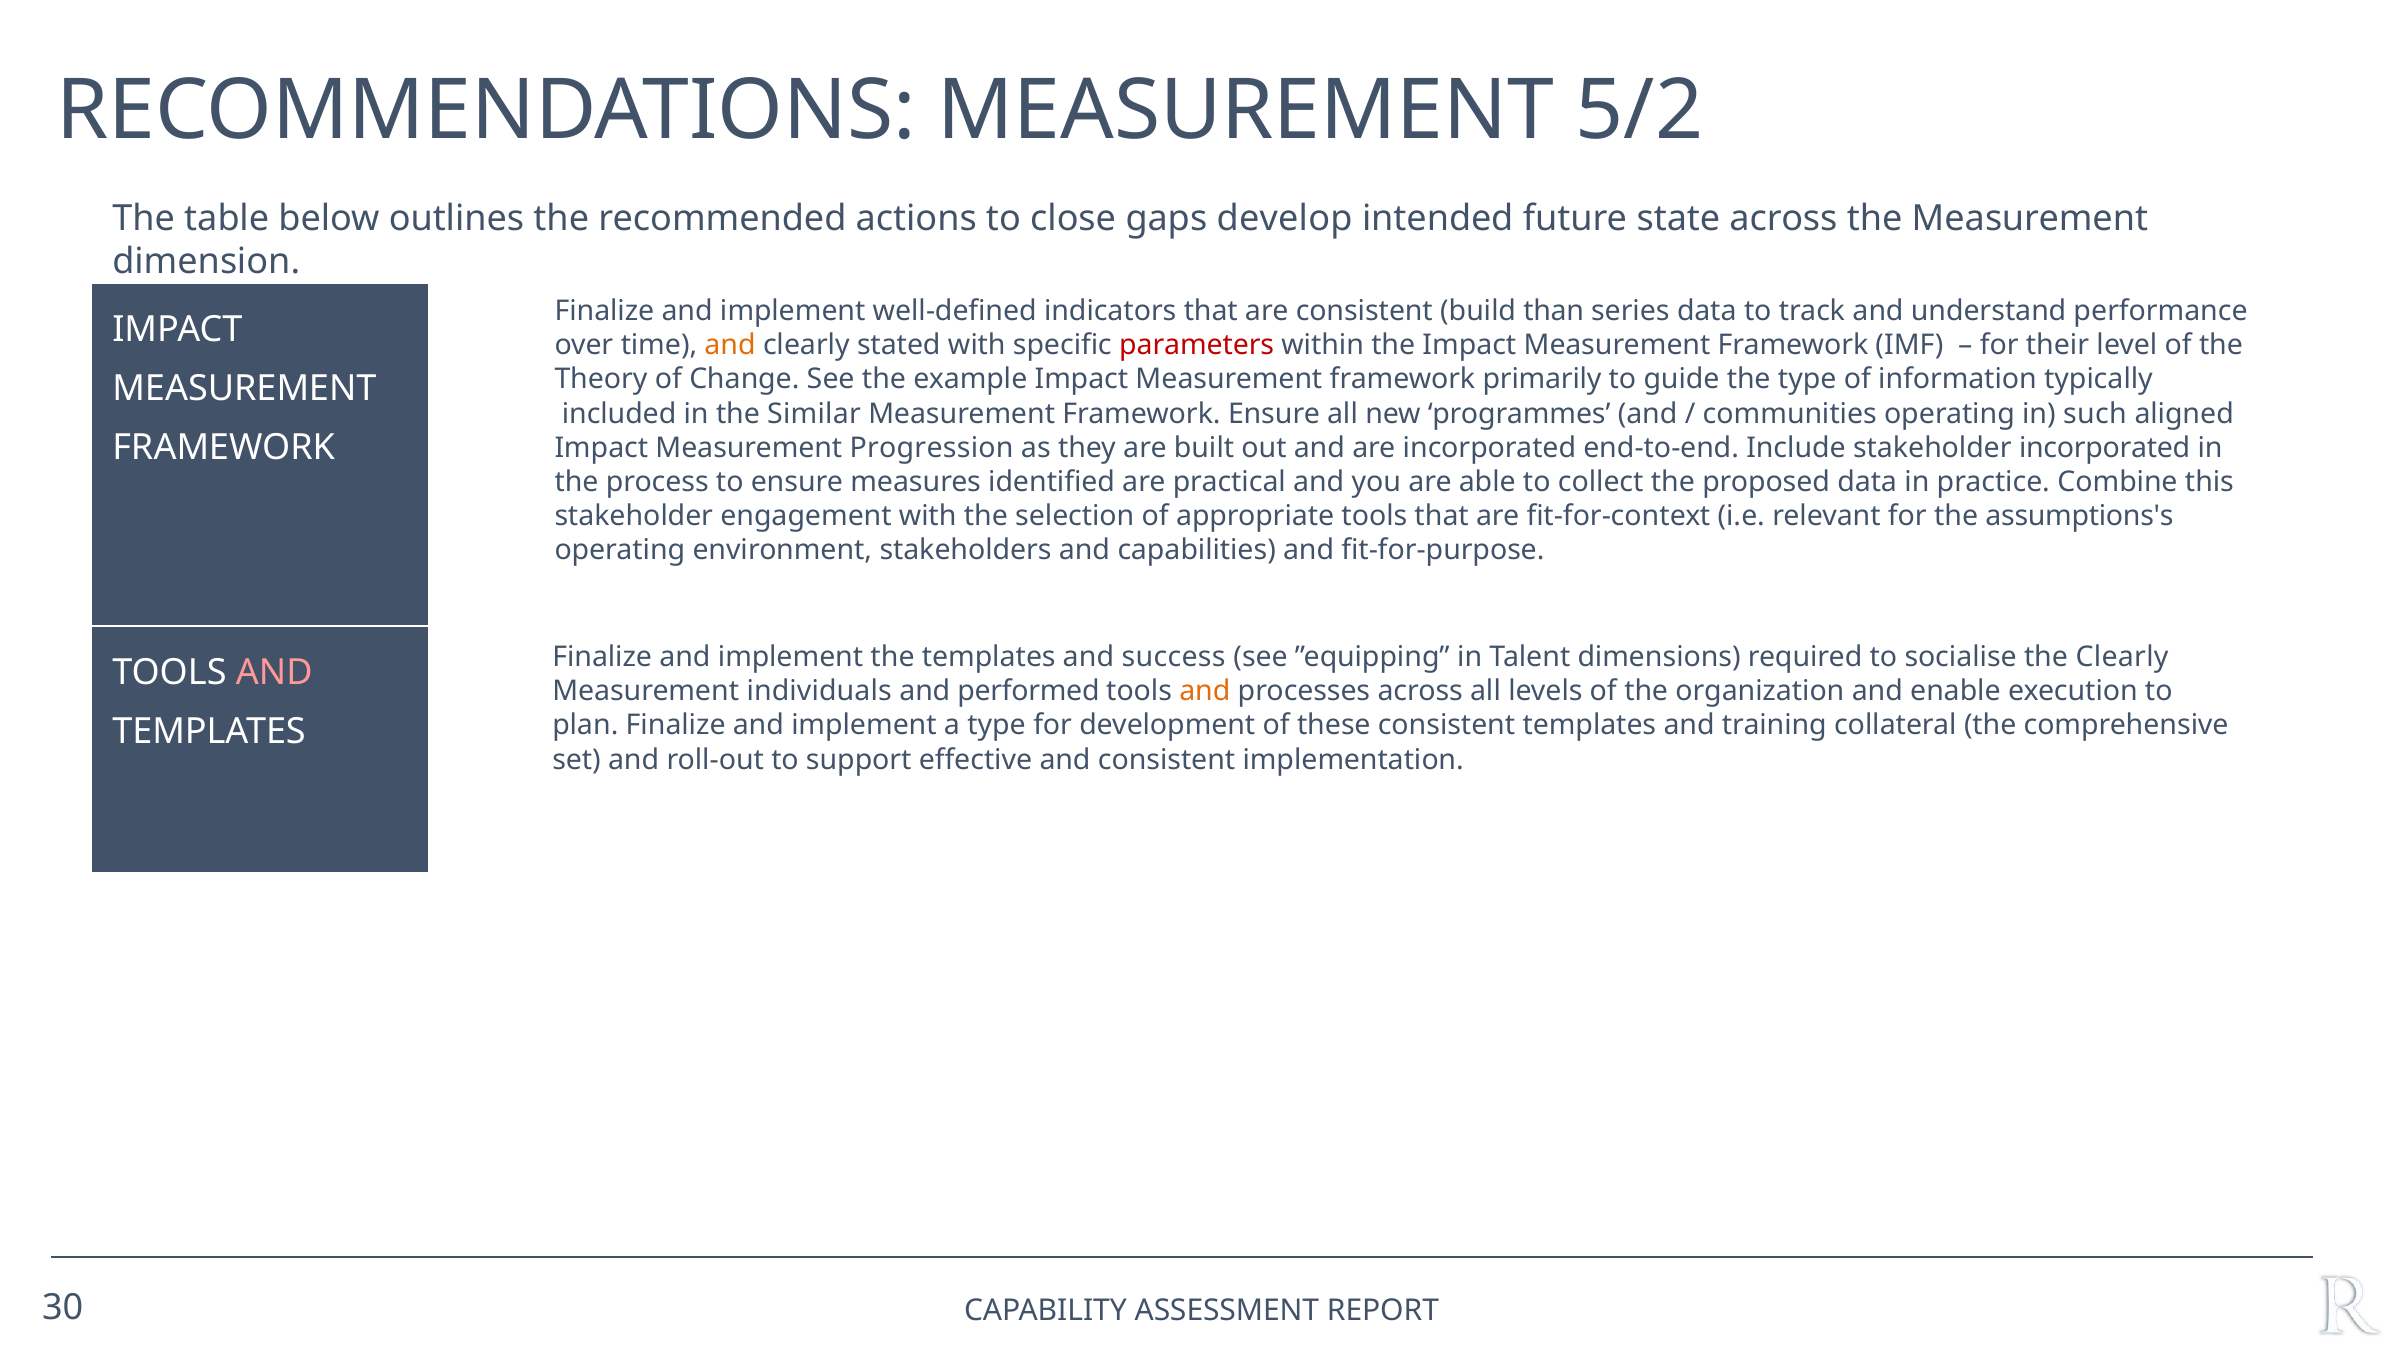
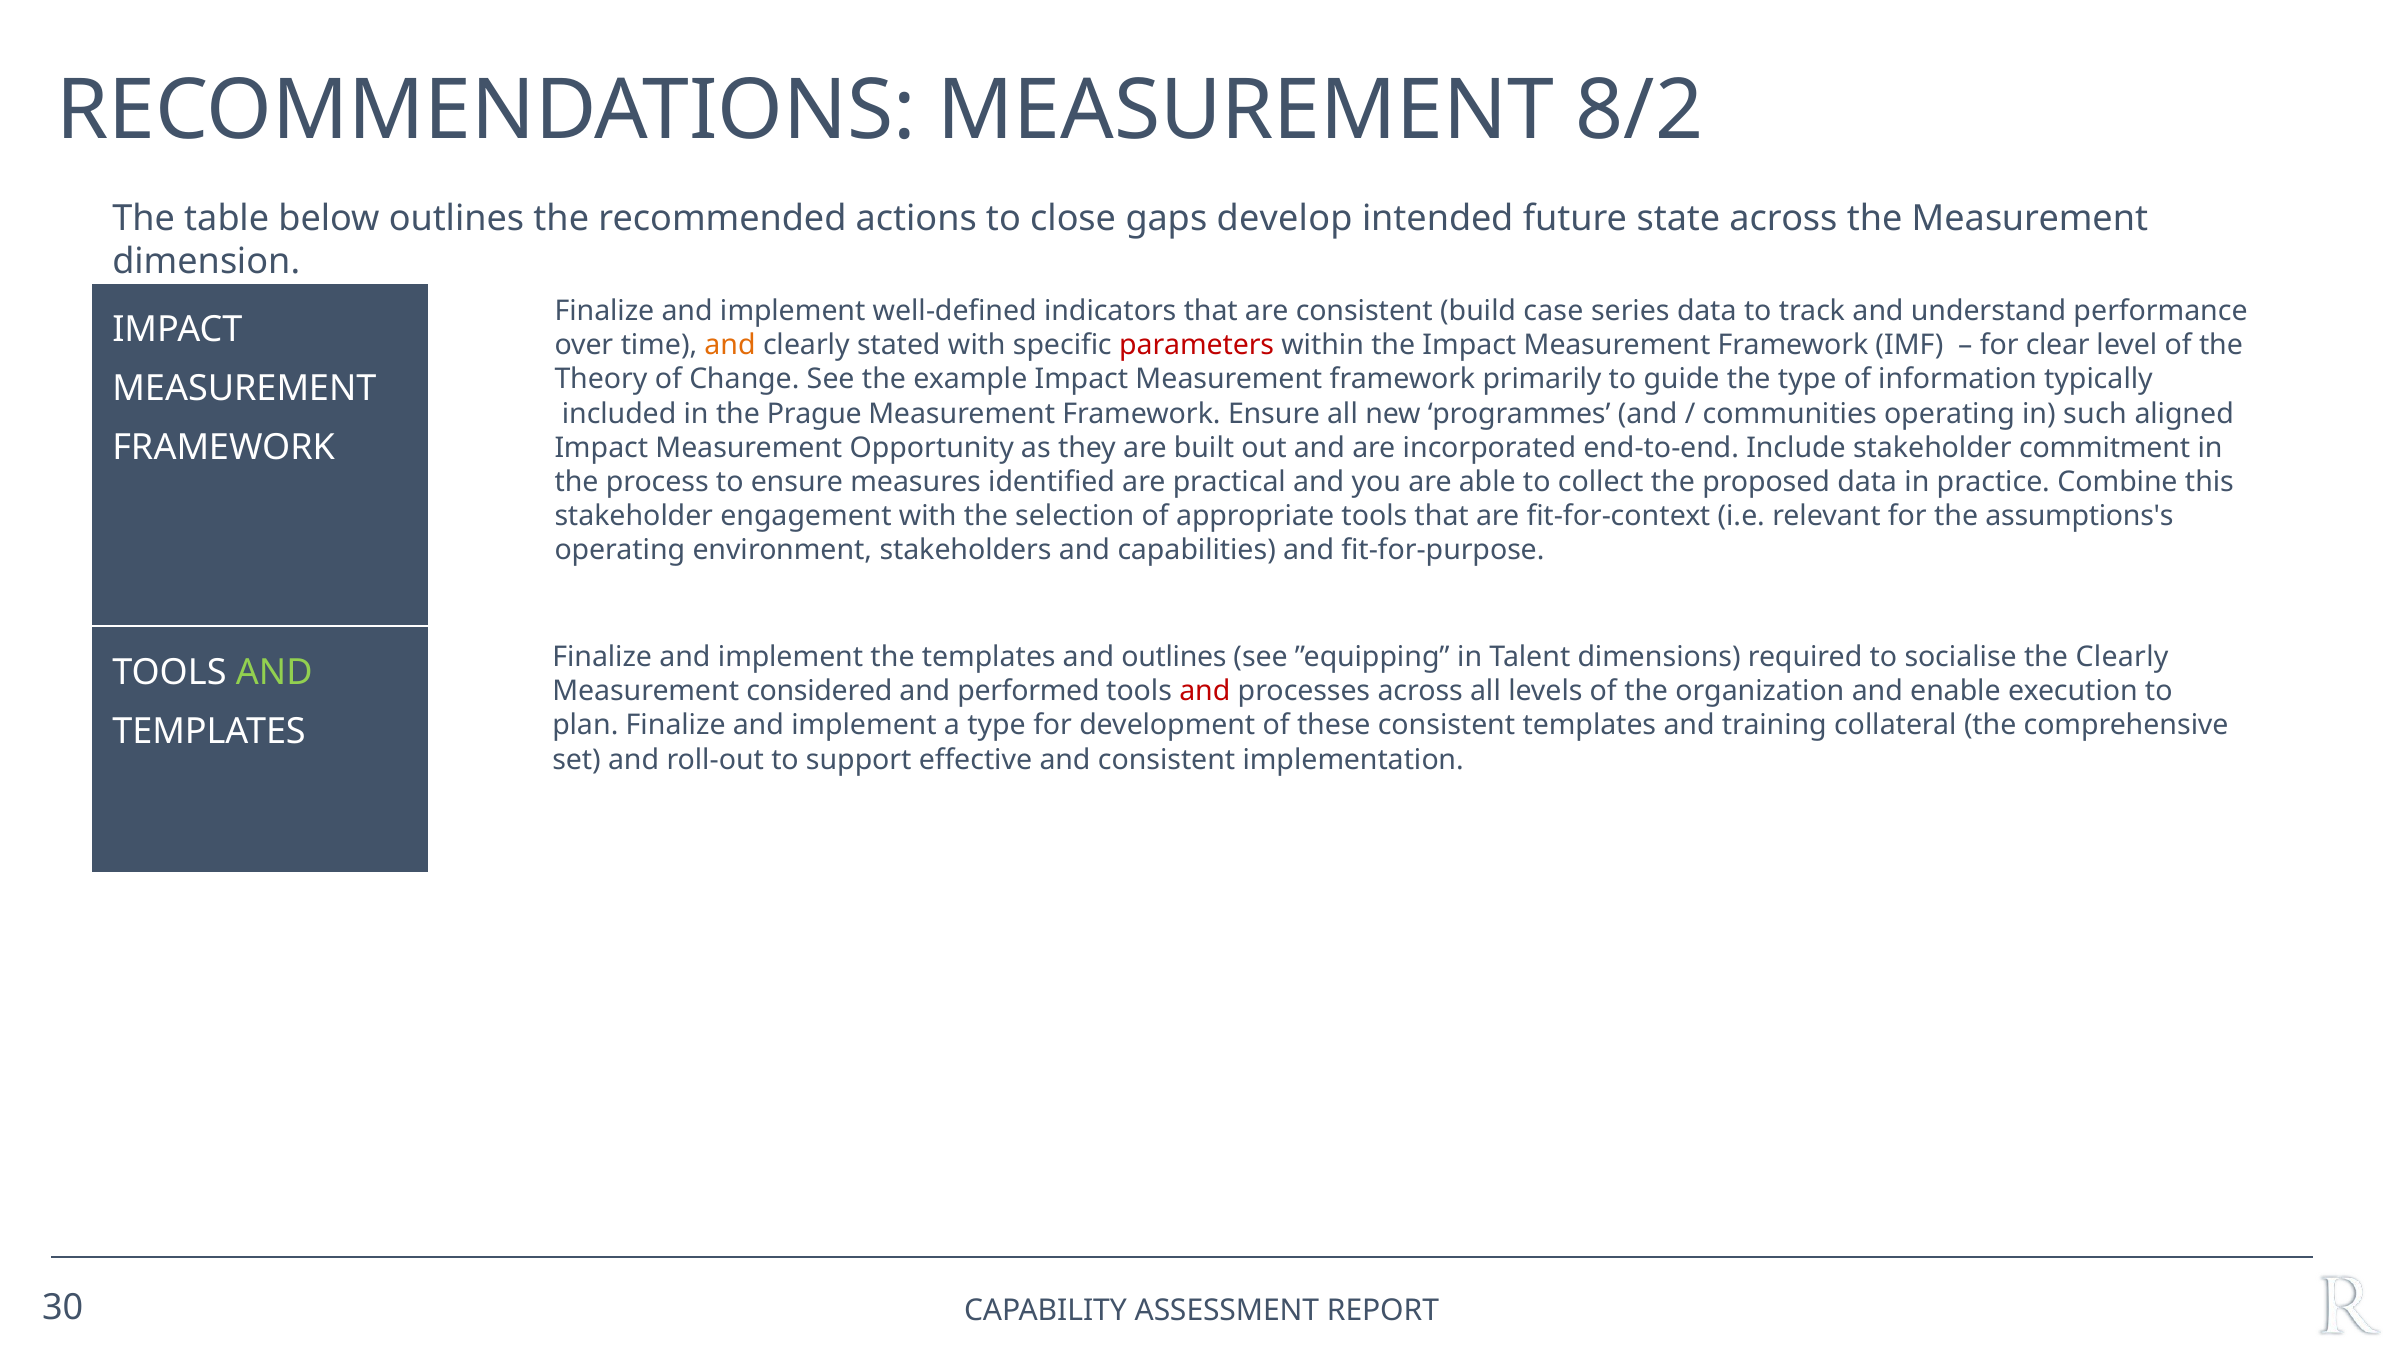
5/2: 5/2 -> 8/2
than: than -> case
their: their -> clear
Similar: Similar -> Prague
Progression: Progression -> Opportunity
stakeholder incorporated: incorporated -> commitment
and success: success -> outlines
AND at (274, 673) colour: pink -> light green
individuals: individuals -> considered
and at (1205, 691) colour: orange -> red
